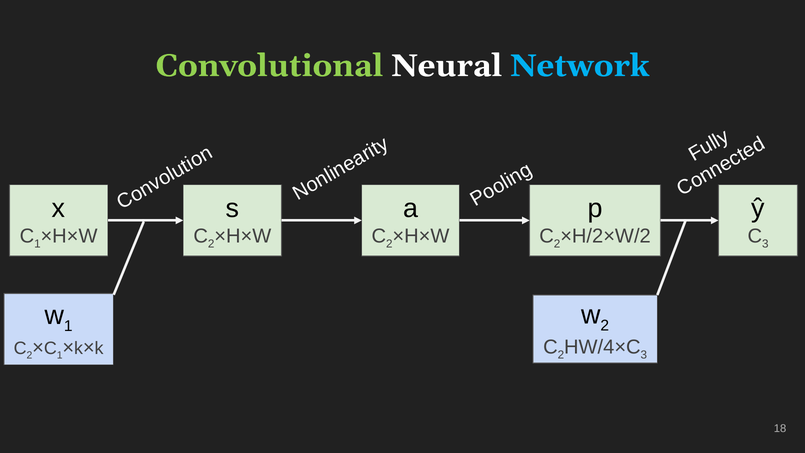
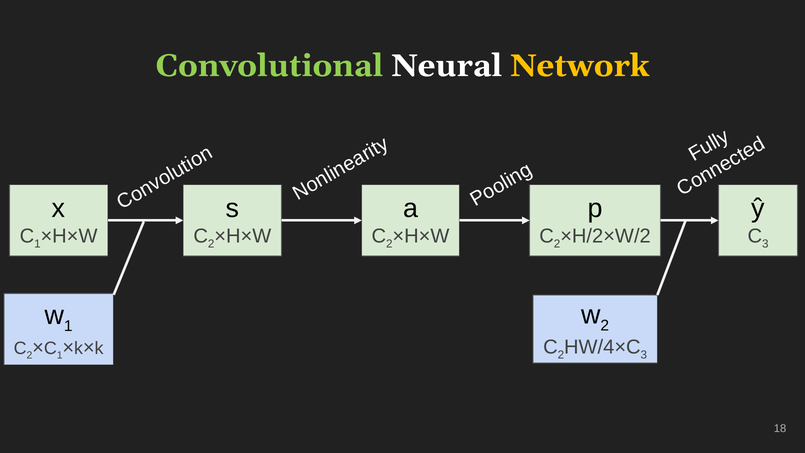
Network colour: light blue -> yellow
